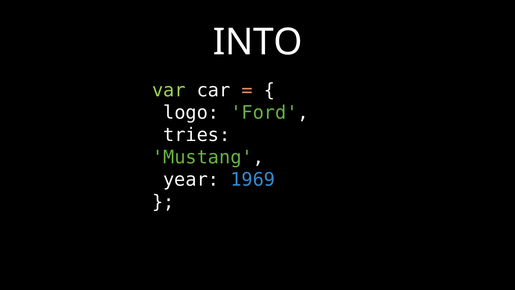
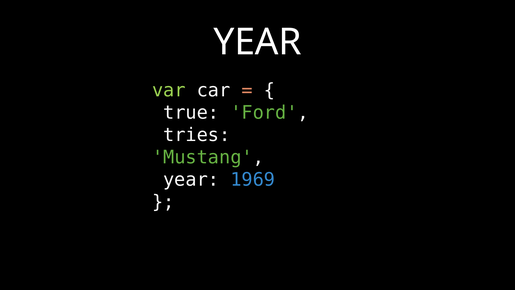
INTO at (258, 42): INTO -> YEAR
logo: logo -> true
